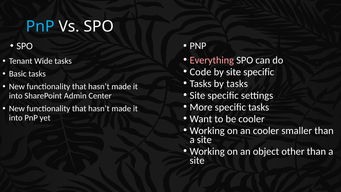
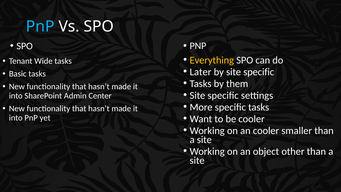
Everything colour: pink -> yellow
Code: Code -> Later
by tasks: tasks -> them
